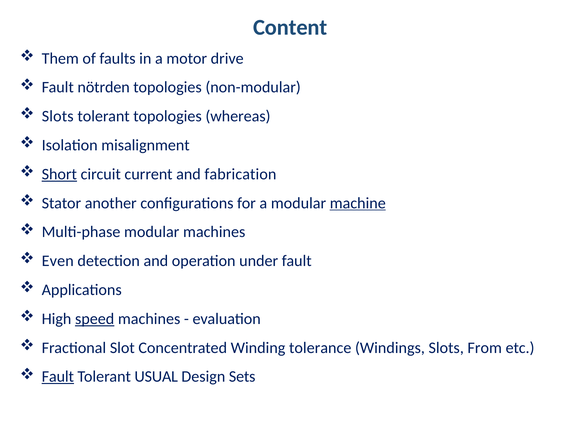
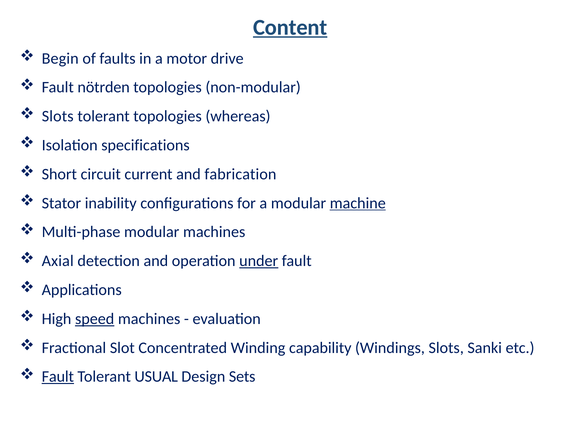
Content underline: none -> present
Them: Them -> Begin
misalignment: misalignment -> specifications
Short underline: present -> none
another: another -> inability
Even: Even -> Axial
under underline: none -> present
tolerance: tolerance -> capability
From: From -> Sanki
